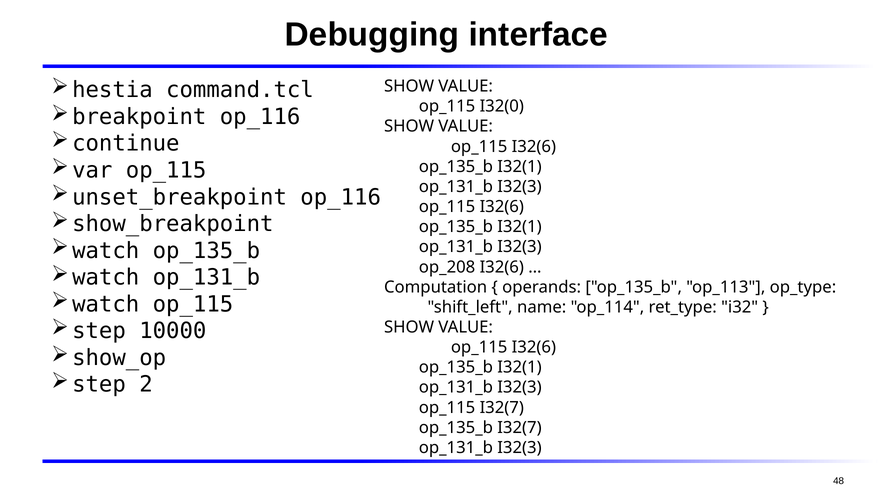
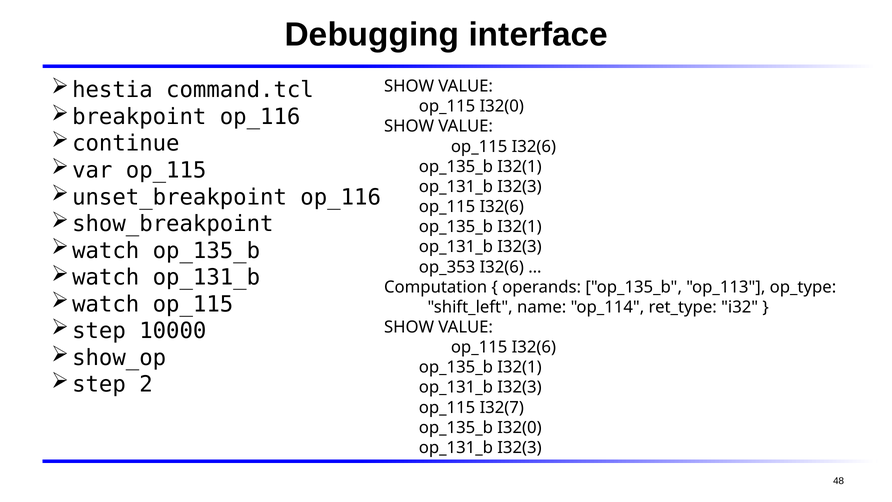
op_208: op_208 -> op_353
op_135_b I32(7: I32(7 -> I32(0
